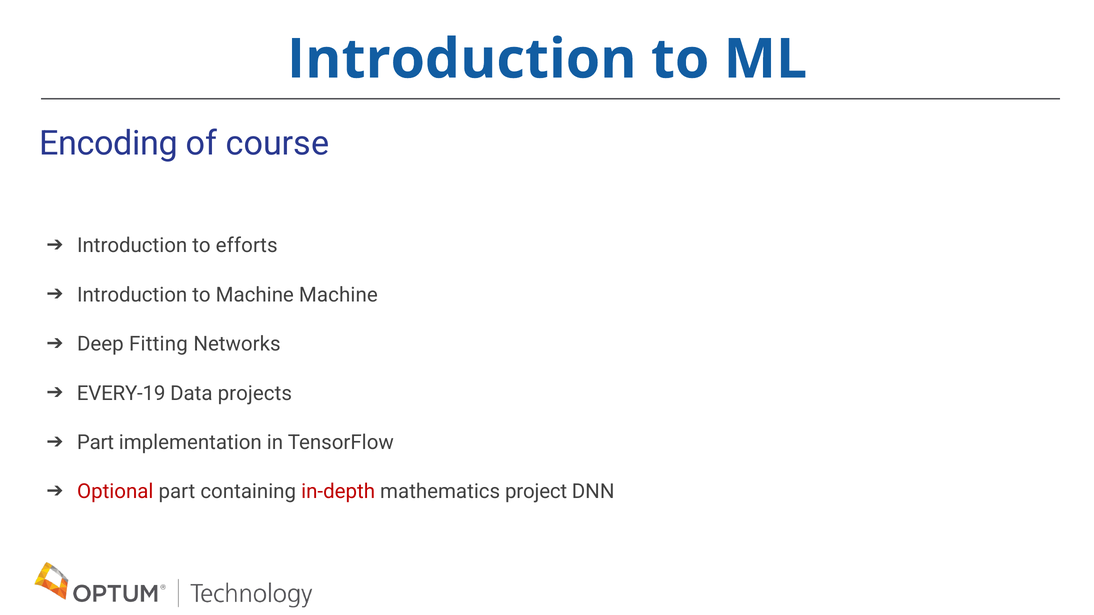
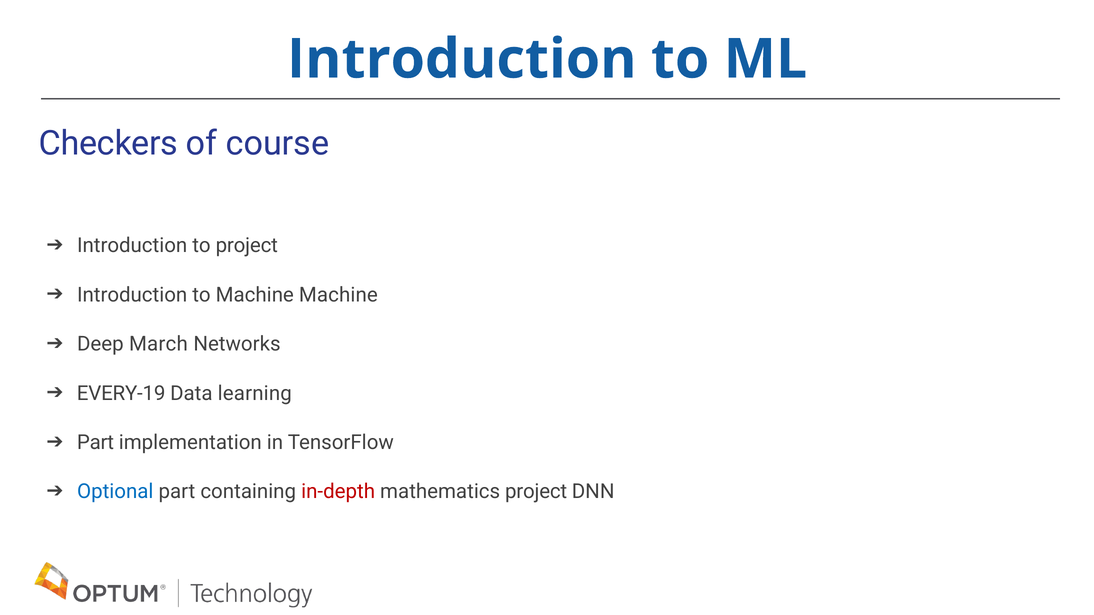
Encoding: Encoding -> Checkers
to efforts: efforts -> project
Fitting: Fitting -> March
projects: projects -> learning
Optional colour: red -> blue
